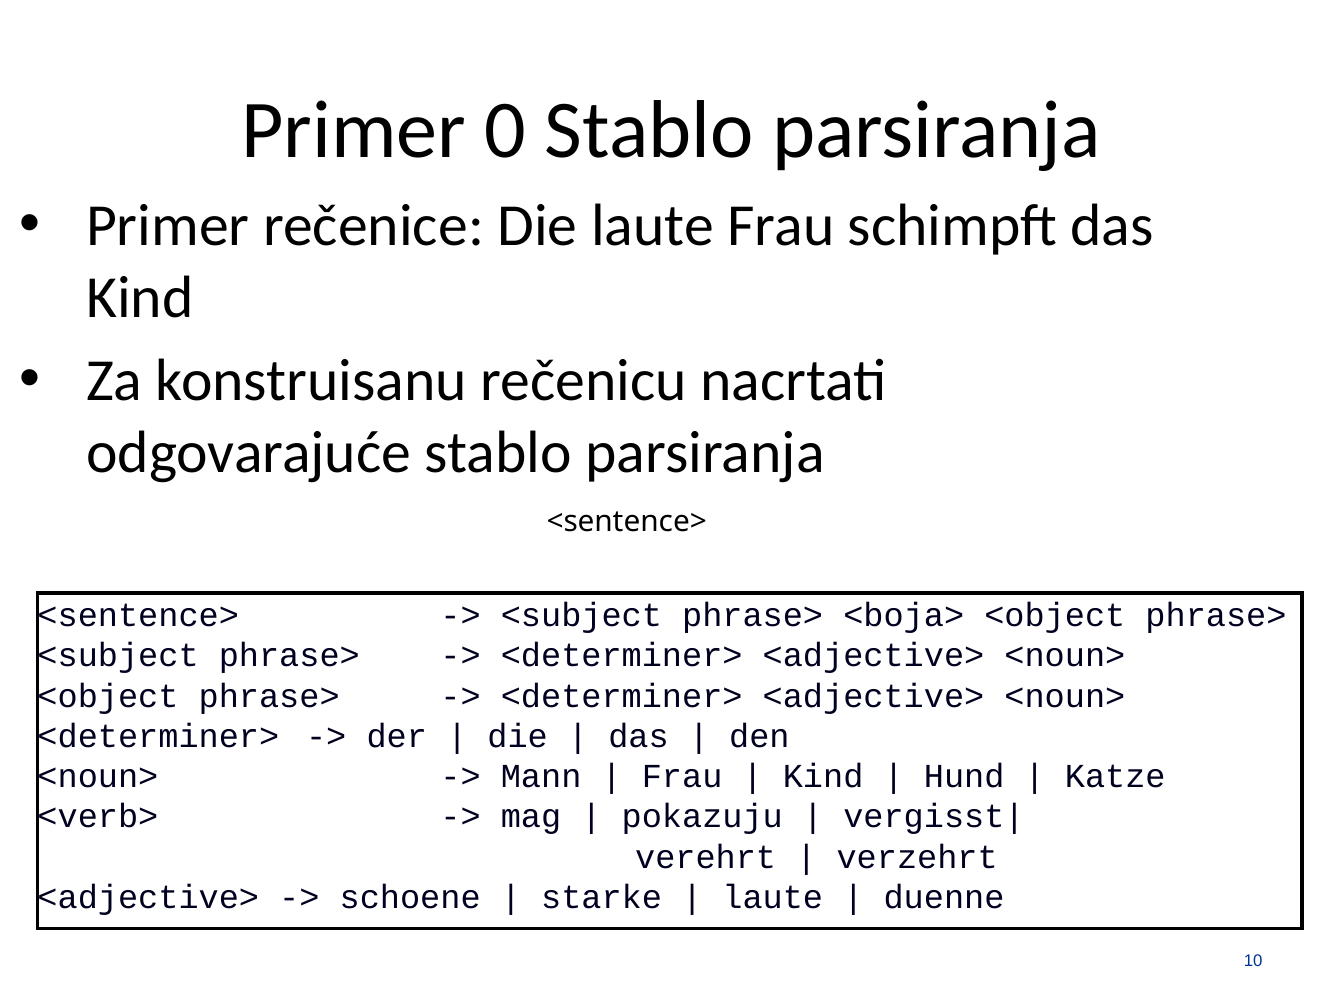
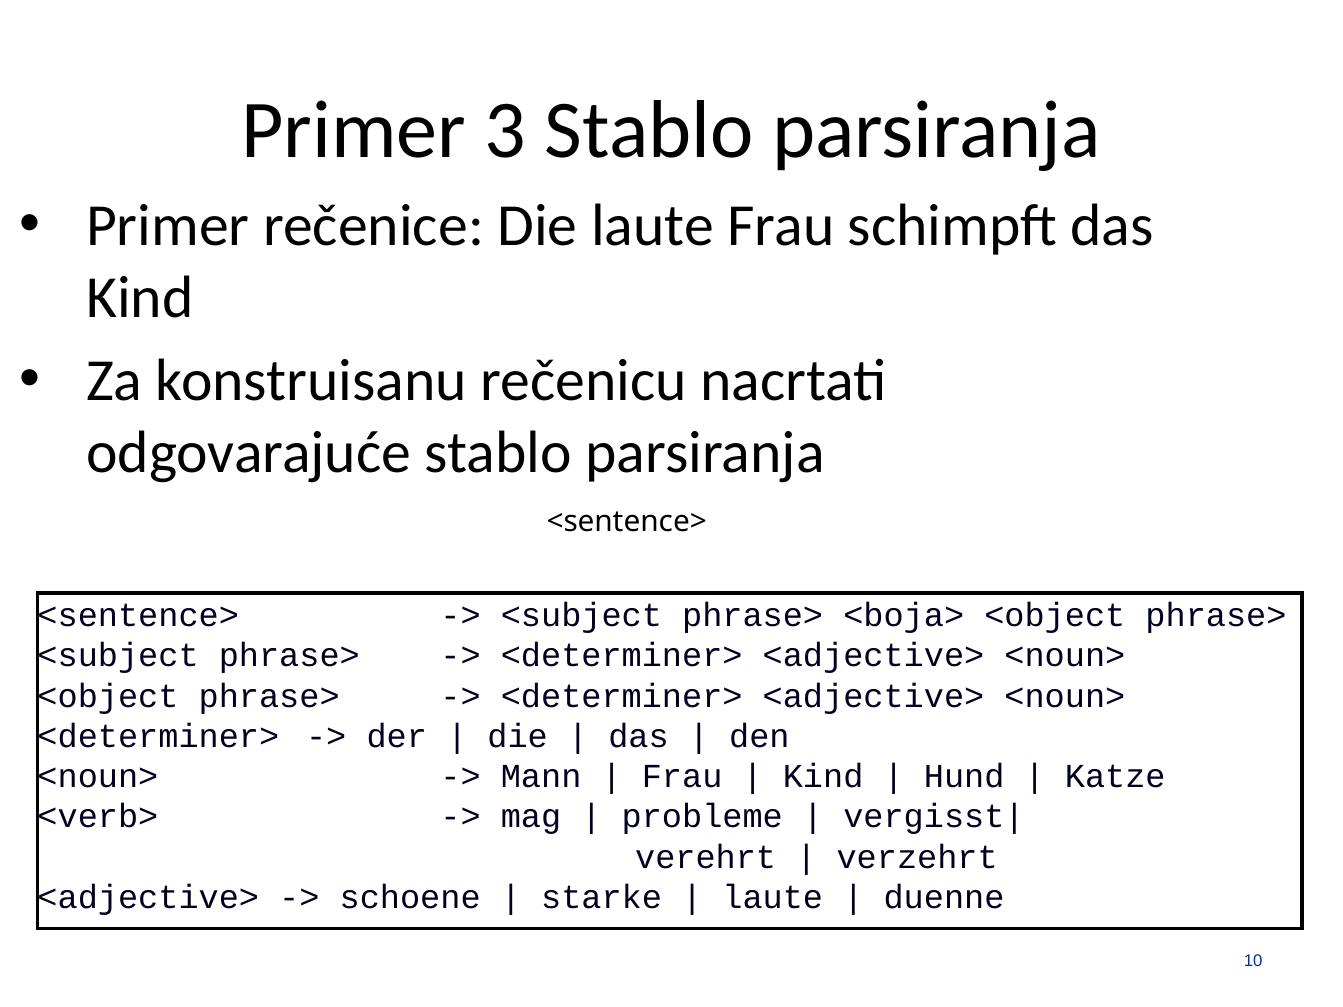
0: 0 -> 3
pokazuju: pokazuju -> probleme
